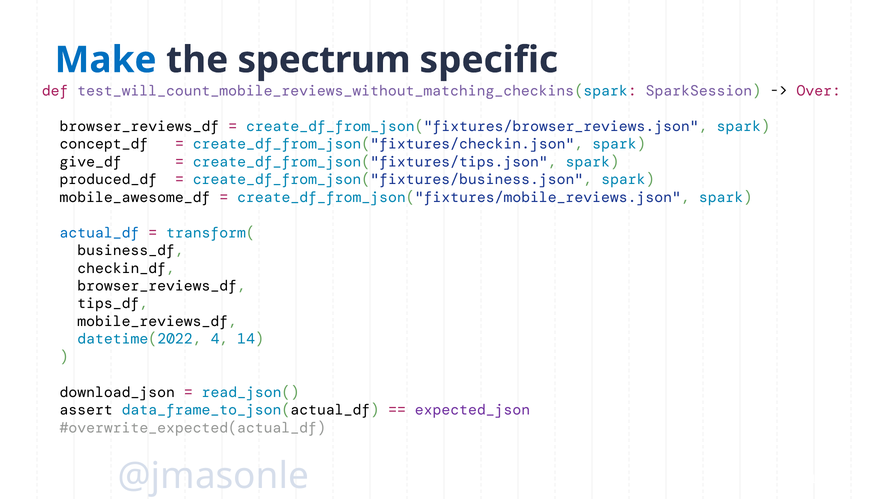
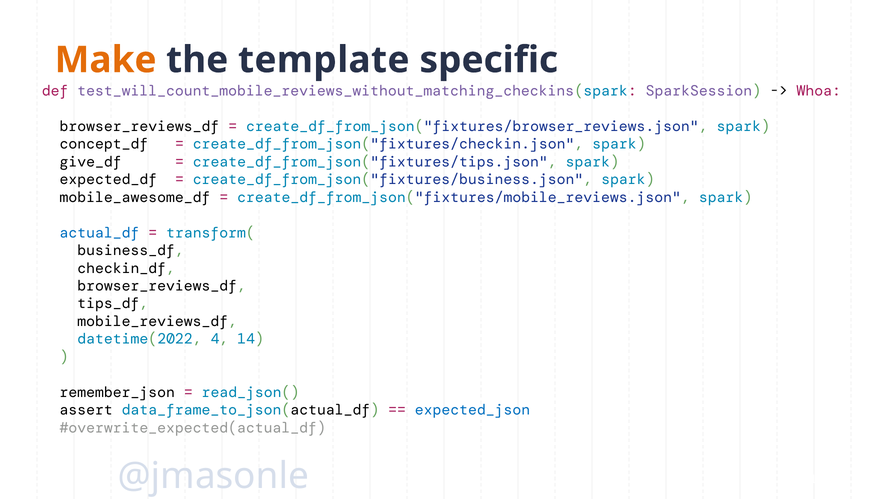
Make colour: blue -> orange
spectrum: spectrum -> template
Over: Over -> Whoa
produced_df: produced_df -> expected_df
download_json: download_json -> remember_json
expected_json colour: purple -> blue
